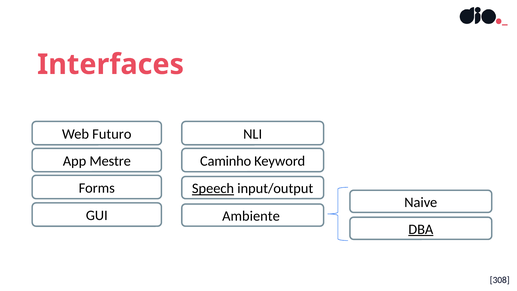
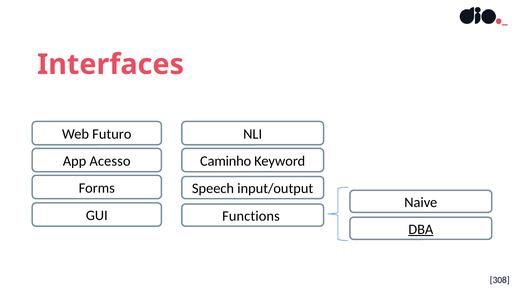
Mestre: Mestre -> Acesso
Speech underline: present -> none
Ambiente: Ambiente -> Functions
